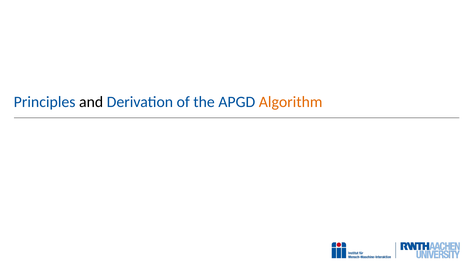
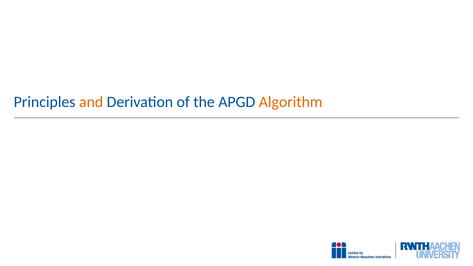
and colour: black -> orange
